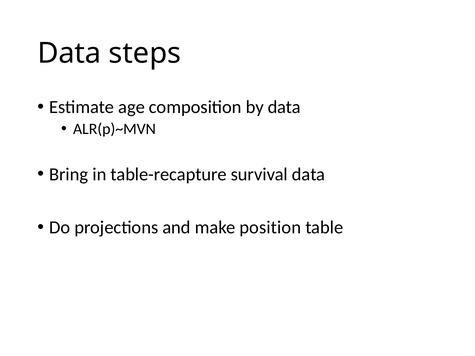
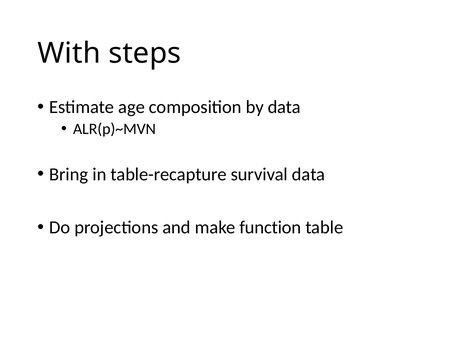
Data at (69, 53): Data -> With
position: position -> function
